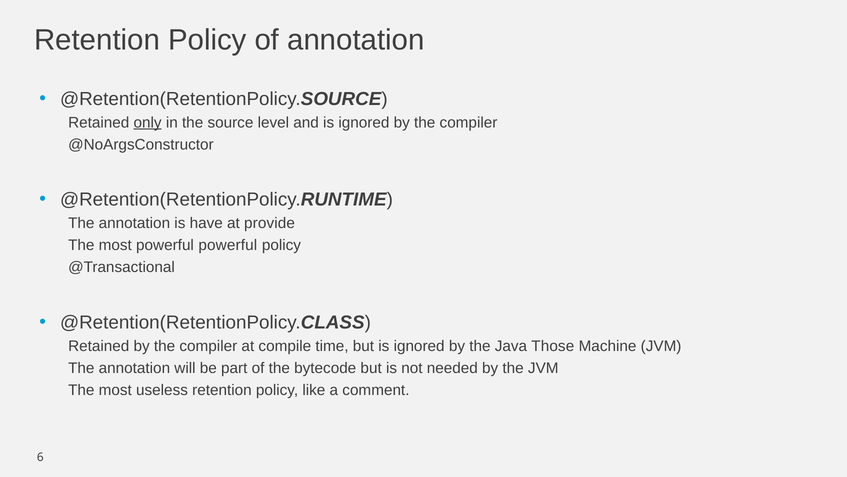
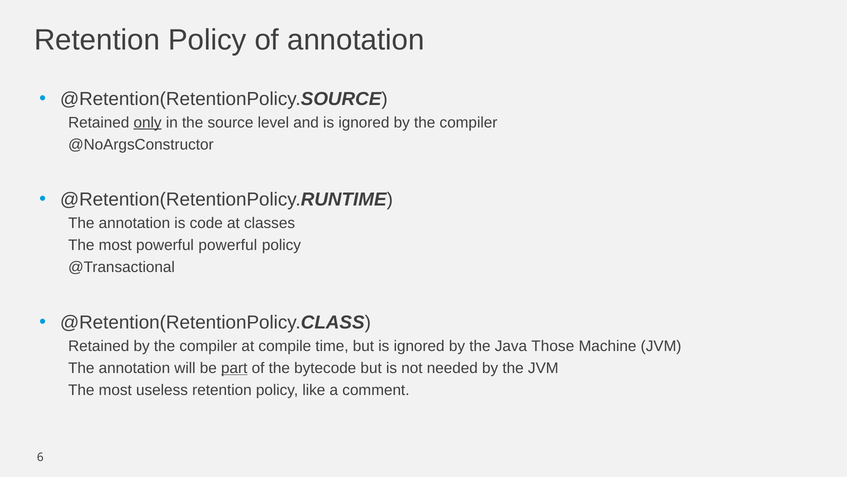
have: have -> code
provide: provide -> classes
part underline: none -> present
